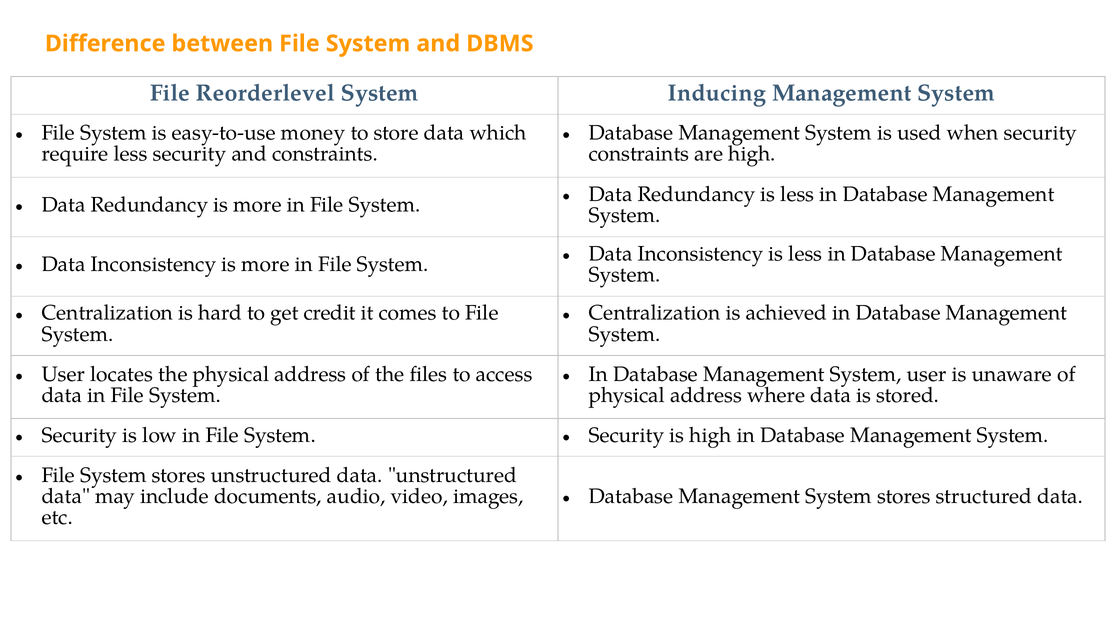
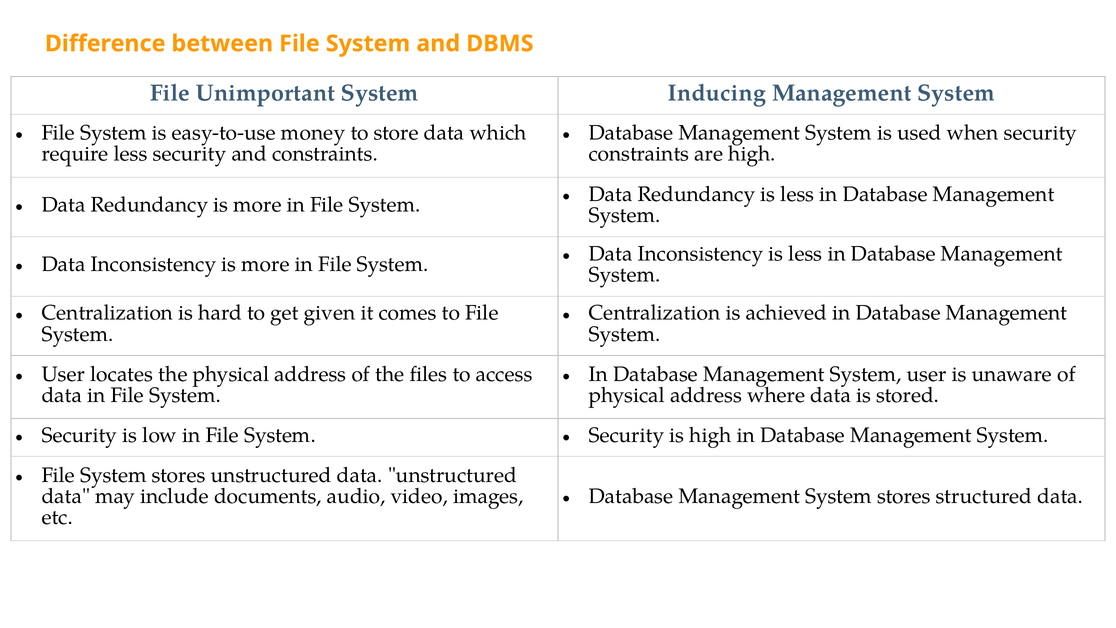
Reorderlevel: Reorderlevel -> Unimportant
credit: credit -> given
